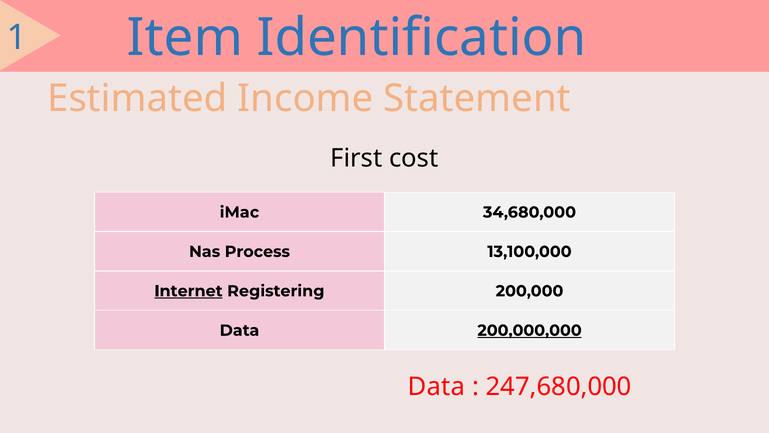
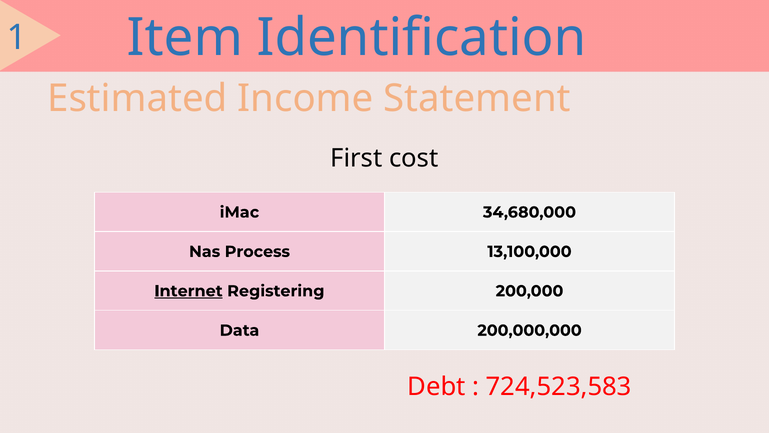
200,000,000 underline: present -> none
Data at (436, 386): Data -> Debt
247,680,000: 247,680,000 -> 724,523,583
